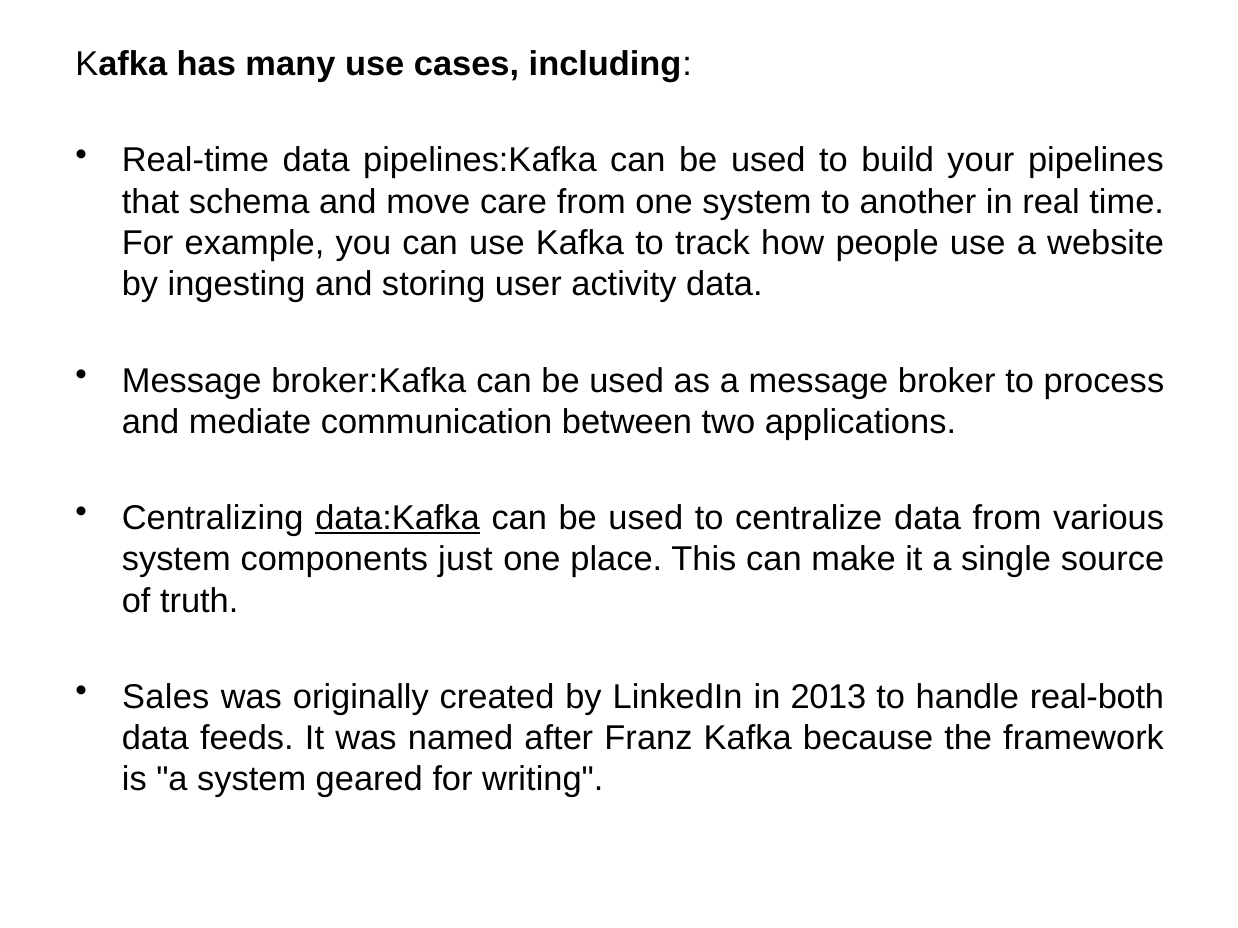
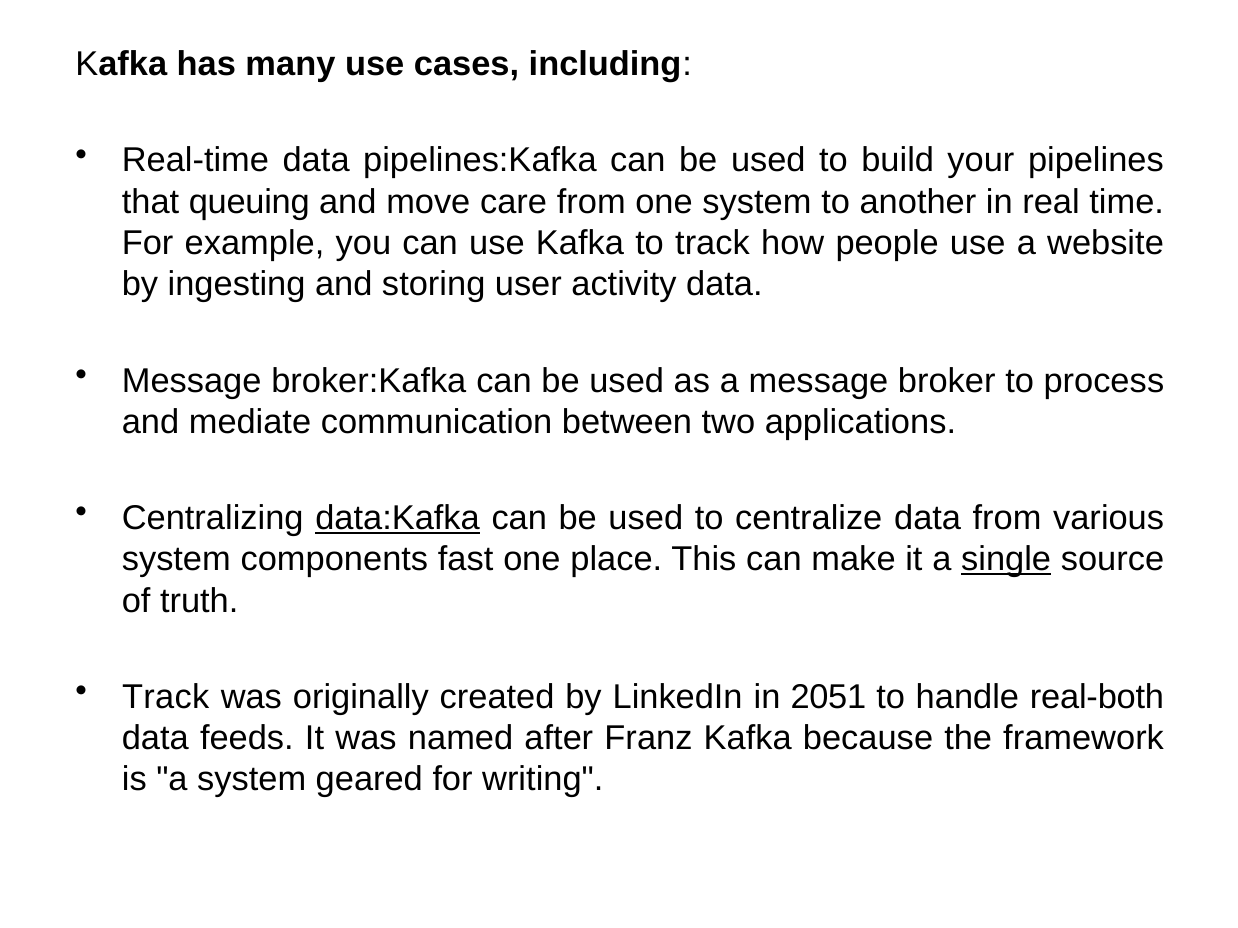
schema: schema -> queuing
just: just -> fast
single underline: none -> present
Sales at (166, 697): Sales -> Track
2013: 2013 -> 2051
